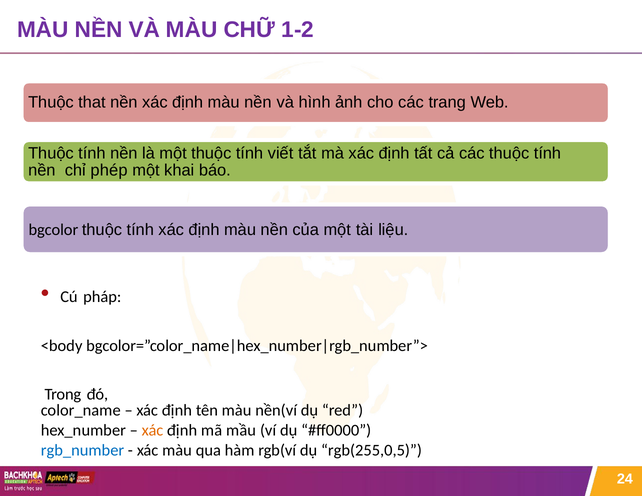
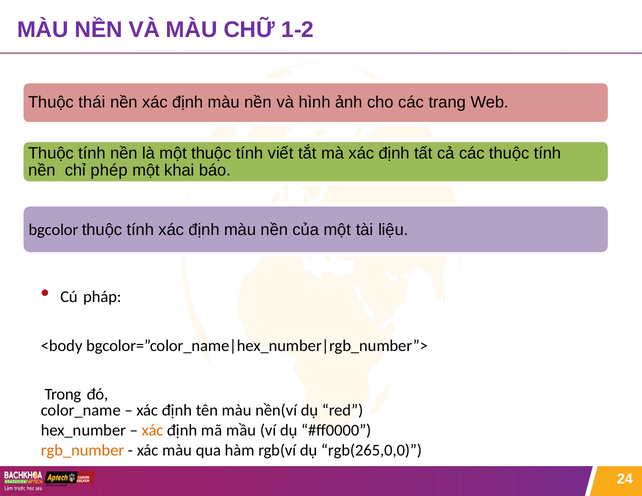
that: that -> thái
rgb_number colour: blue -> orange
rgb(255,0,5: rgb(255,0,5 -> rgb(265,0,0
